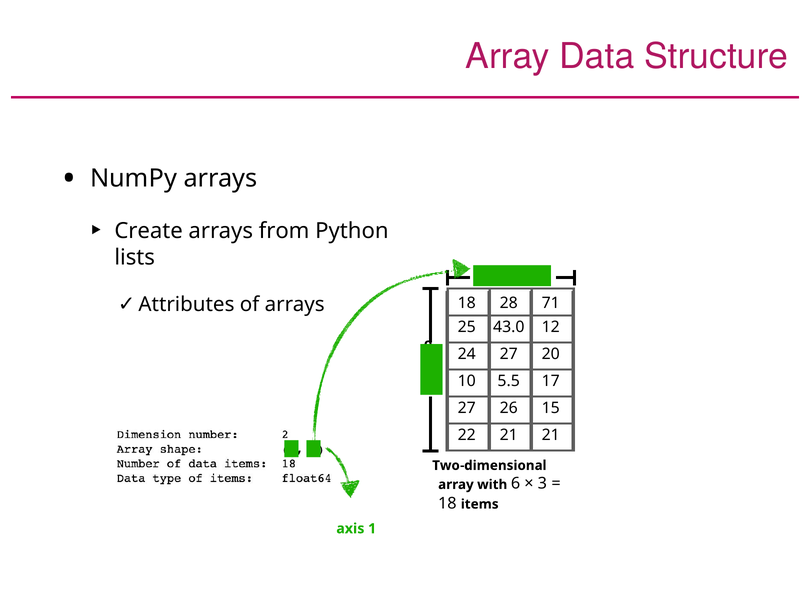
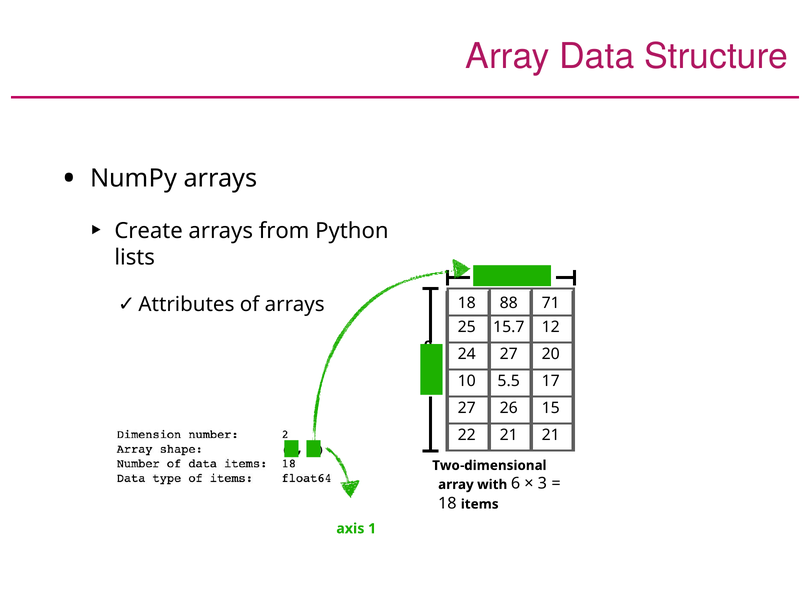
28: 28 -> 88
43.0: 43.0 -> 15.7
